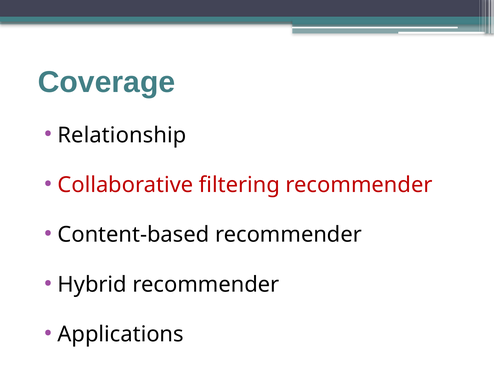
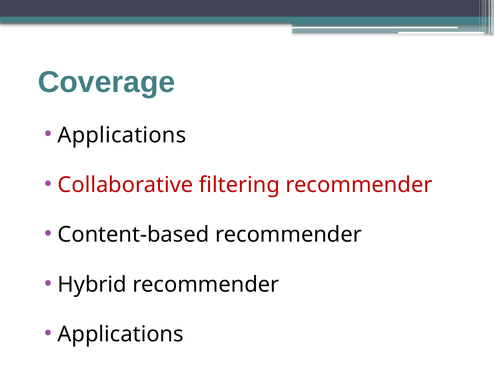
Relationship at (122, 135): Relationship -> Applications
